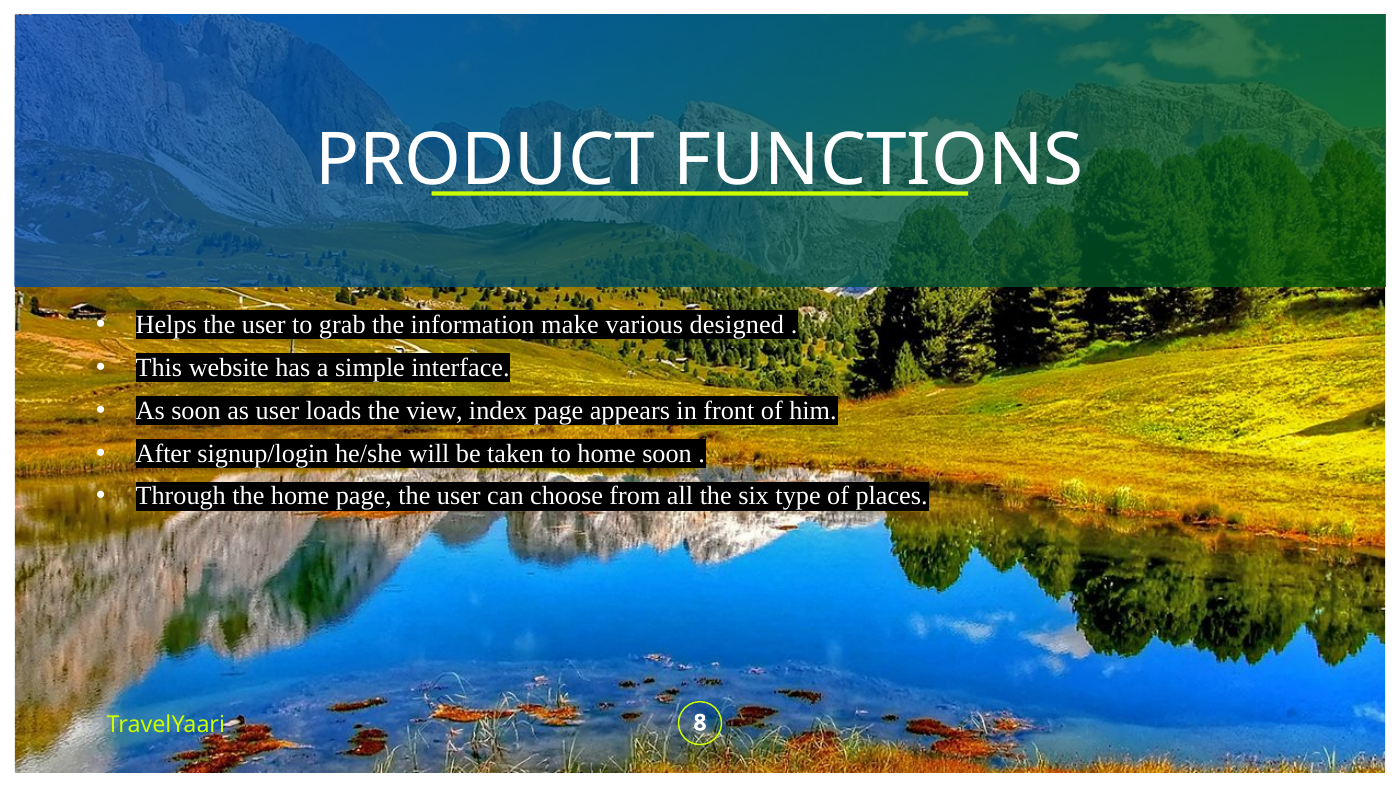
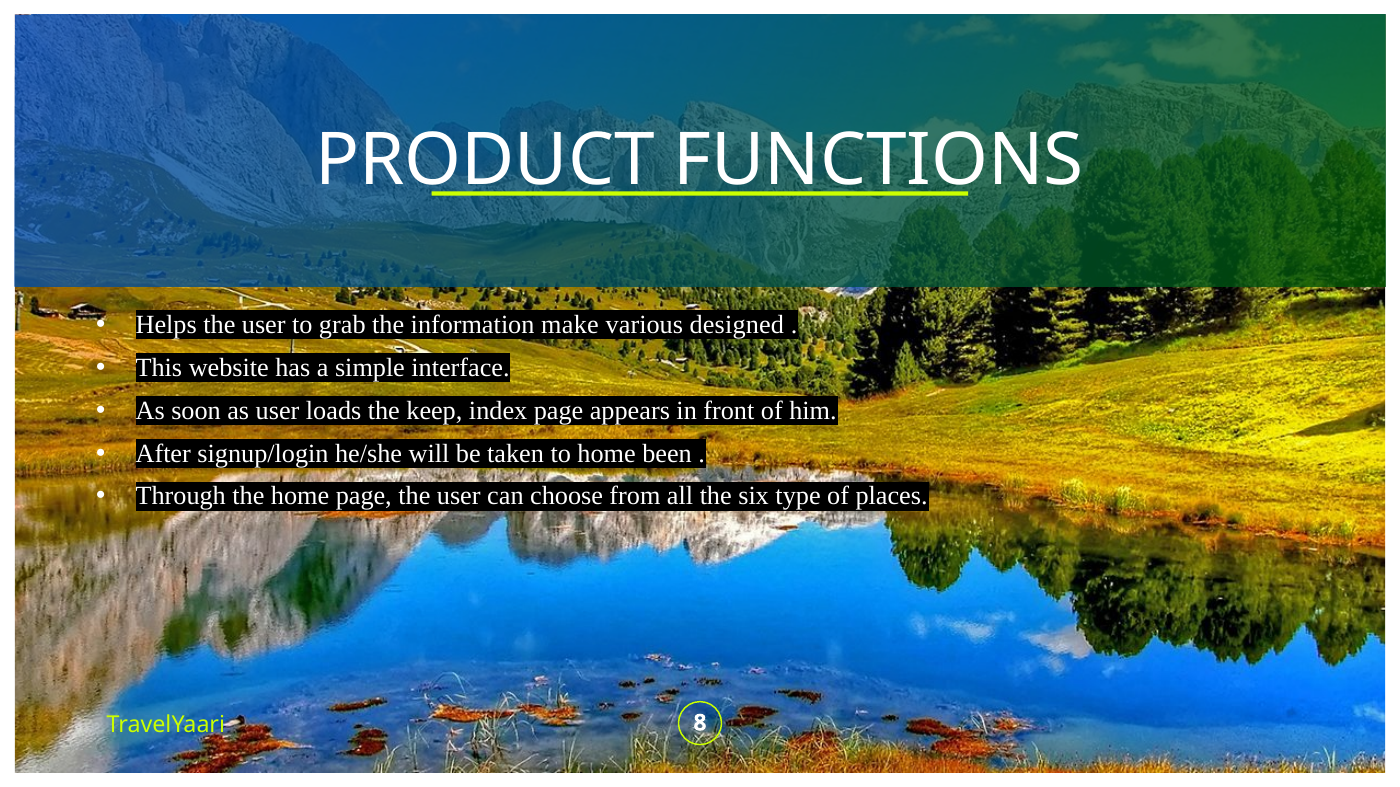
view: view -> keep
home soon: soon -> been
